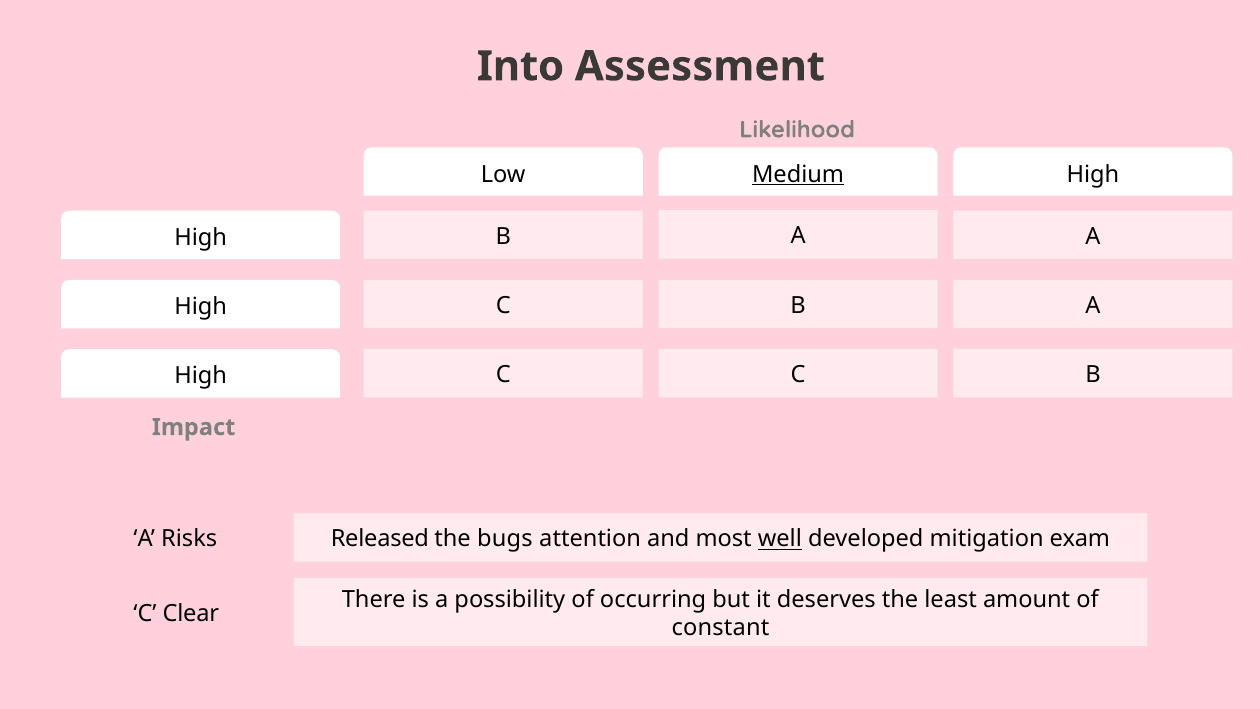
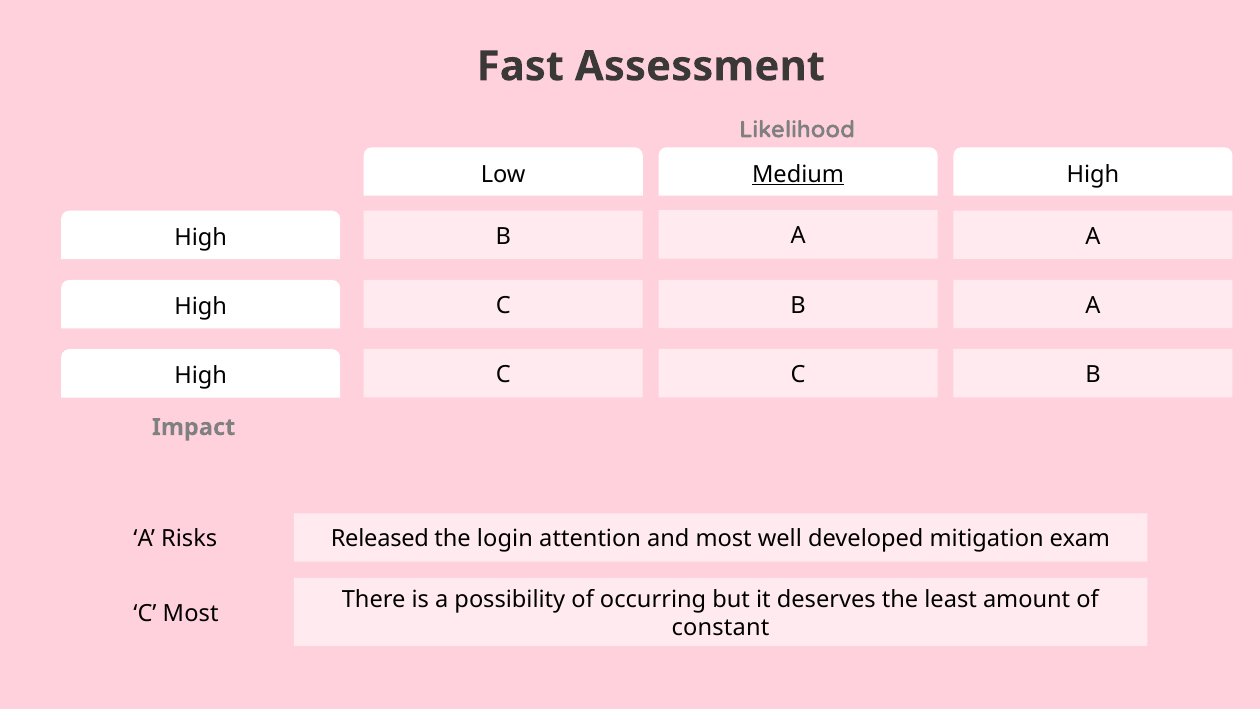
Into: Into -> Fast
bugs: bugs -> login
well underline: present -> none
C Clear: Clear -> Most
